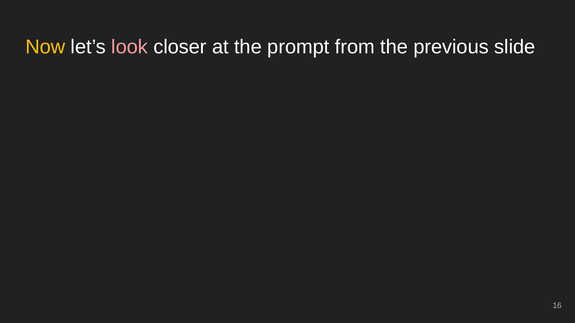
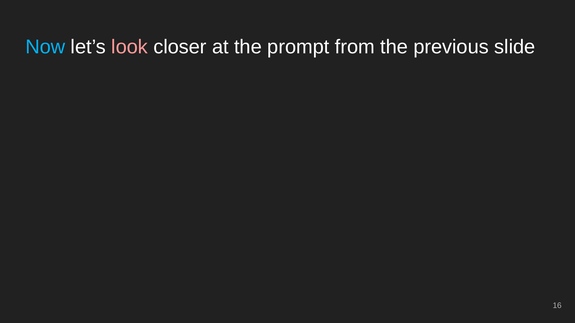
Now colour: yellow -> light blue
